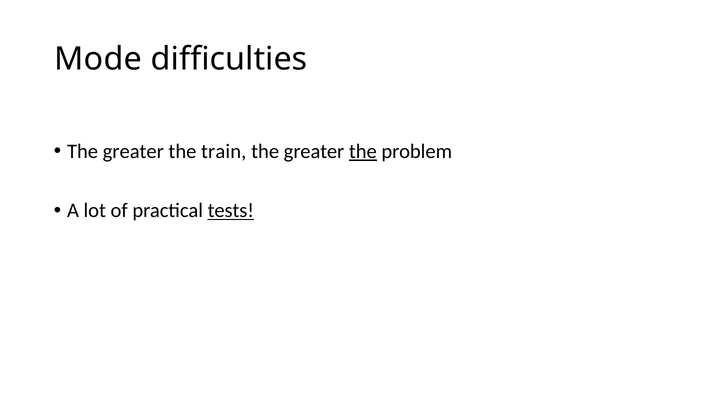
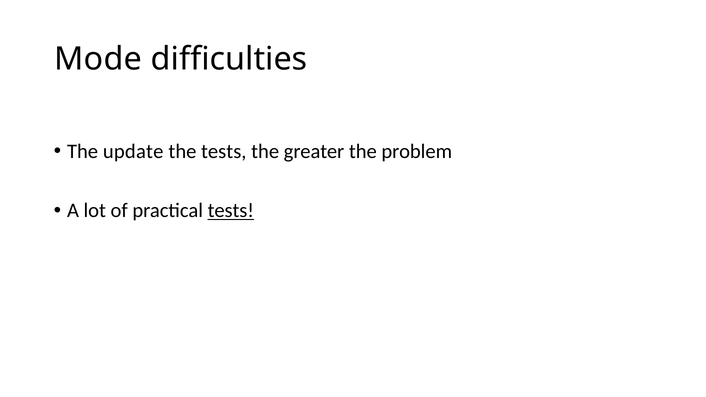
greater at (133, 151): greater -> update
the train: train -> tests
the at (363, 151) underline: present -> none
